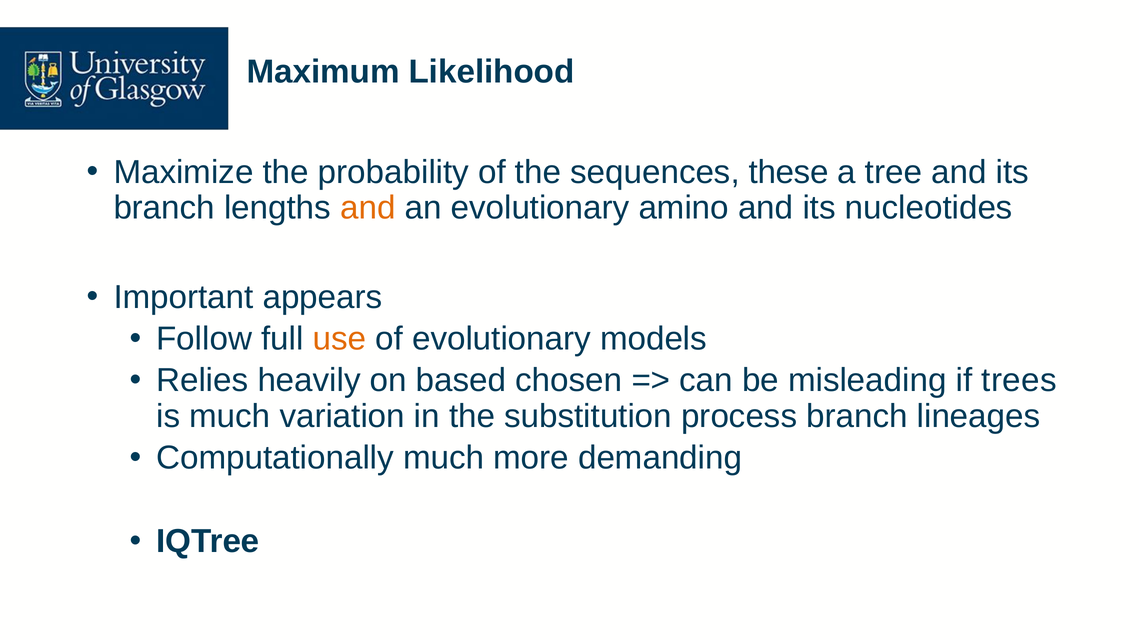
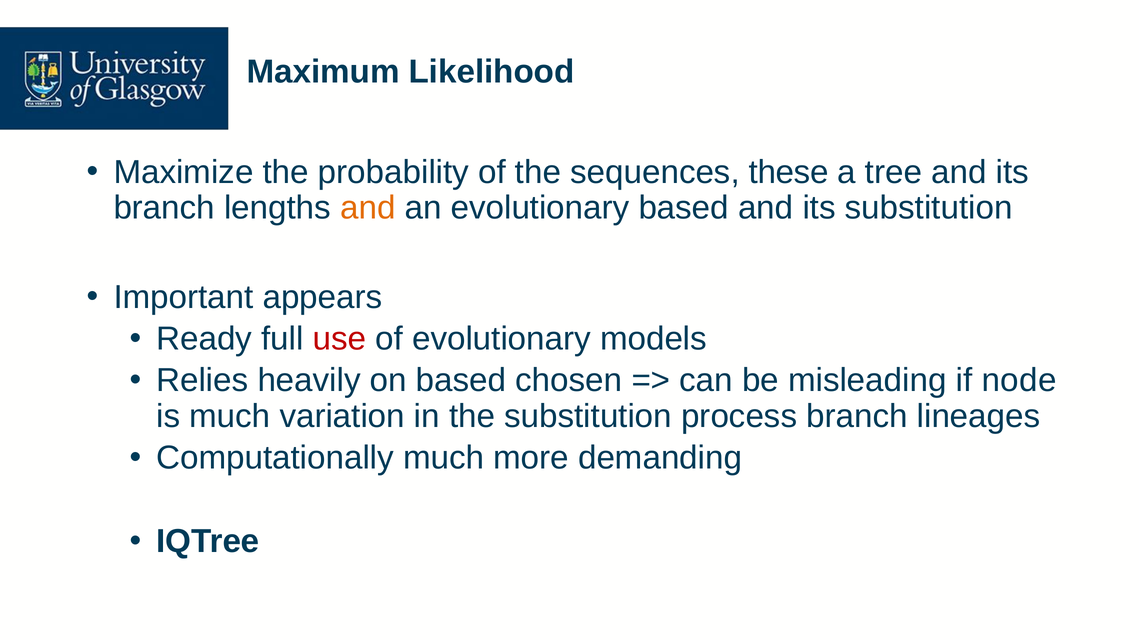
evolutionary amino: amino -> based
its nucleotides: nucleotides -> substitution
Follow: Follow -> Ready
use colour: orange -> red
trees: trees -> node
